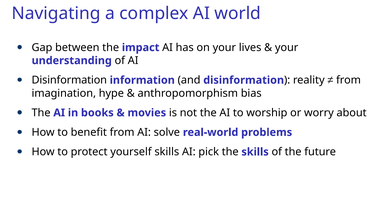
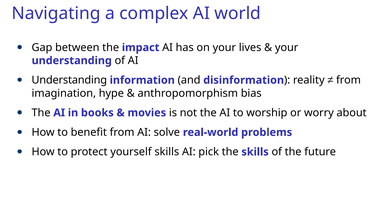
Disinformation at (69, 80): Disinformation -> Understanding
